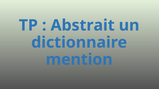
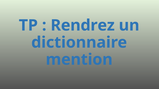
Abstrait: Abstrait -> Rendrez
